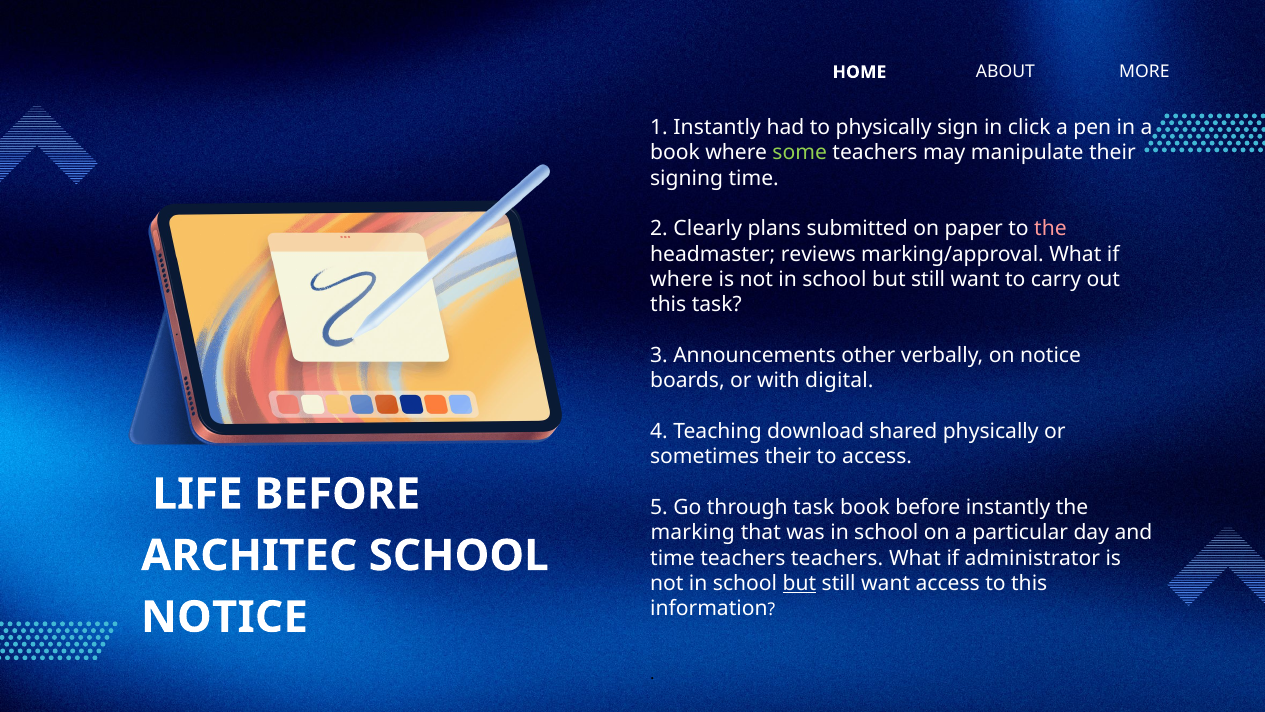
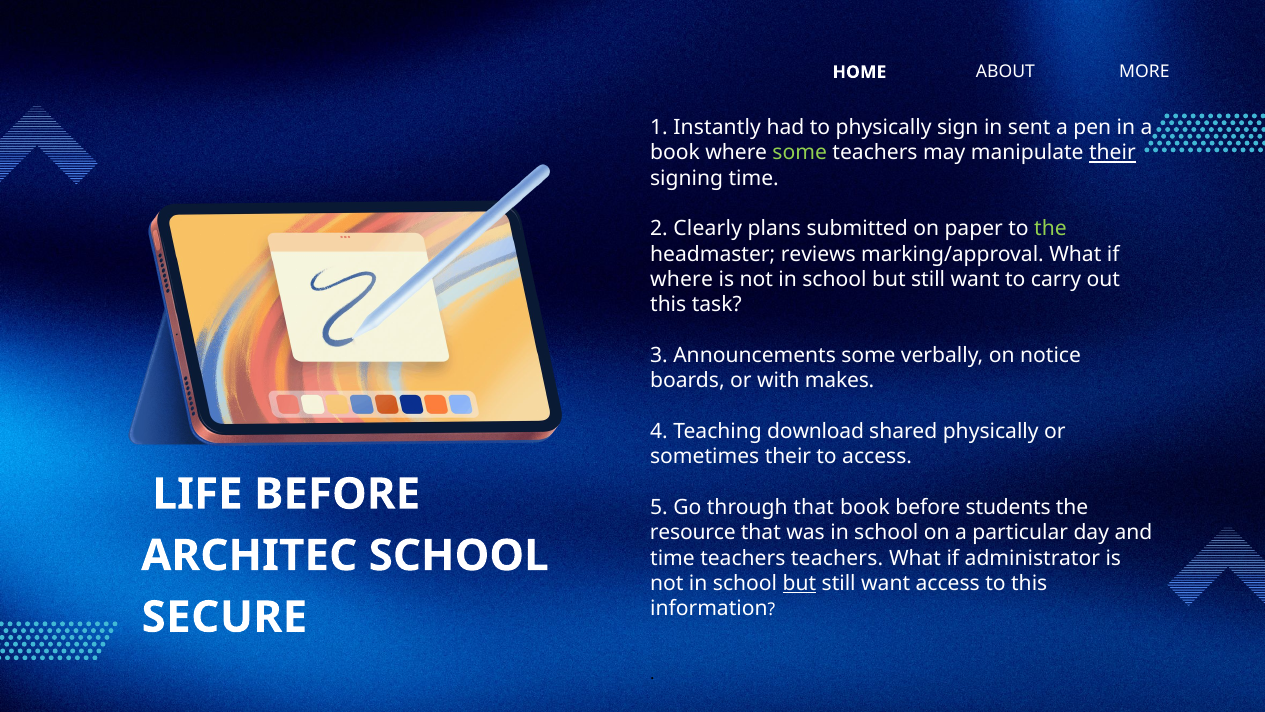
click: click -> sent
their at (1112, 153) underline: none -> present
the at (1051, 229) colour: pink -> light green
Announcements other: other -> some
digital: digital -> makes
through task: task -> that
before instantly: instantly -> students
marking: marking -> resource
NOTICE at (225, 617): NOTICE -> SECURE
